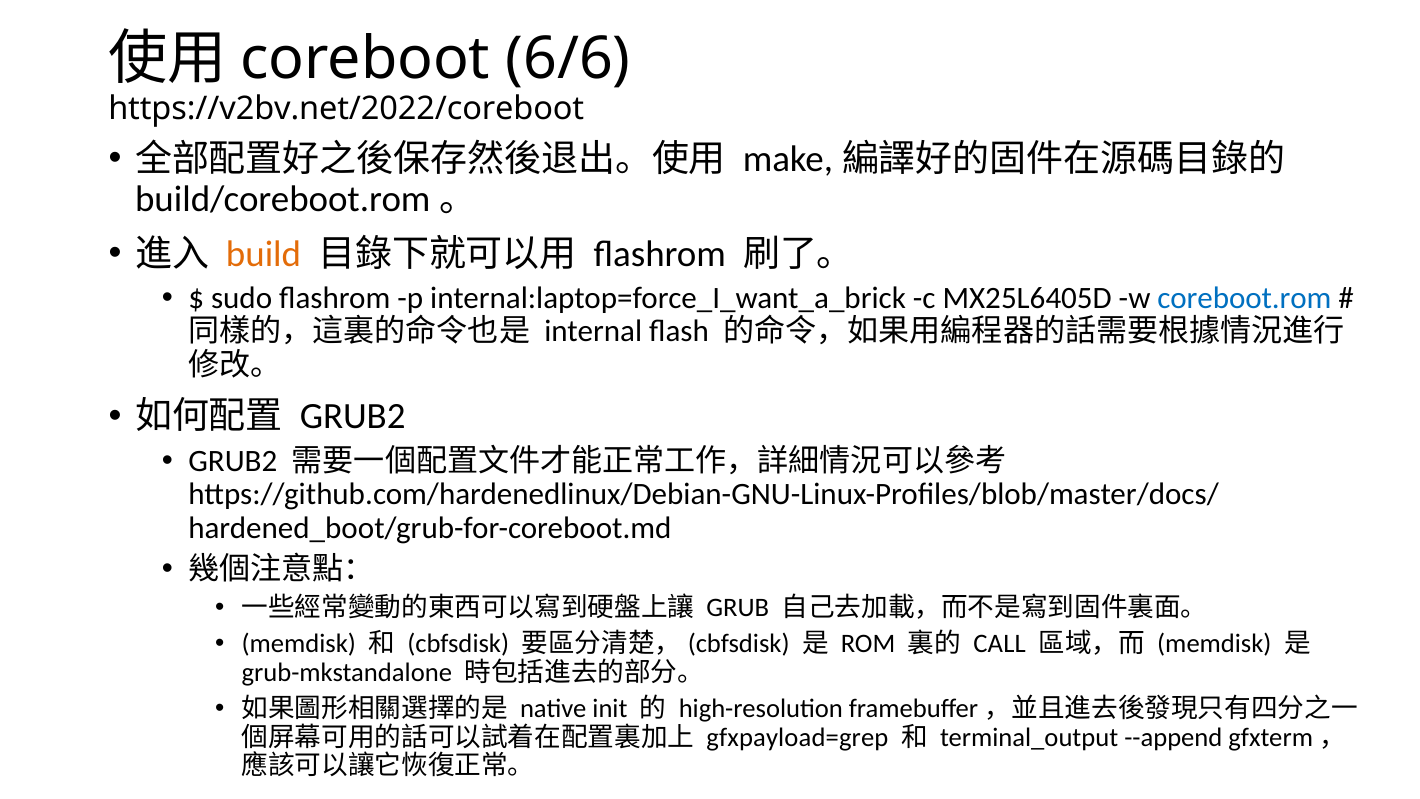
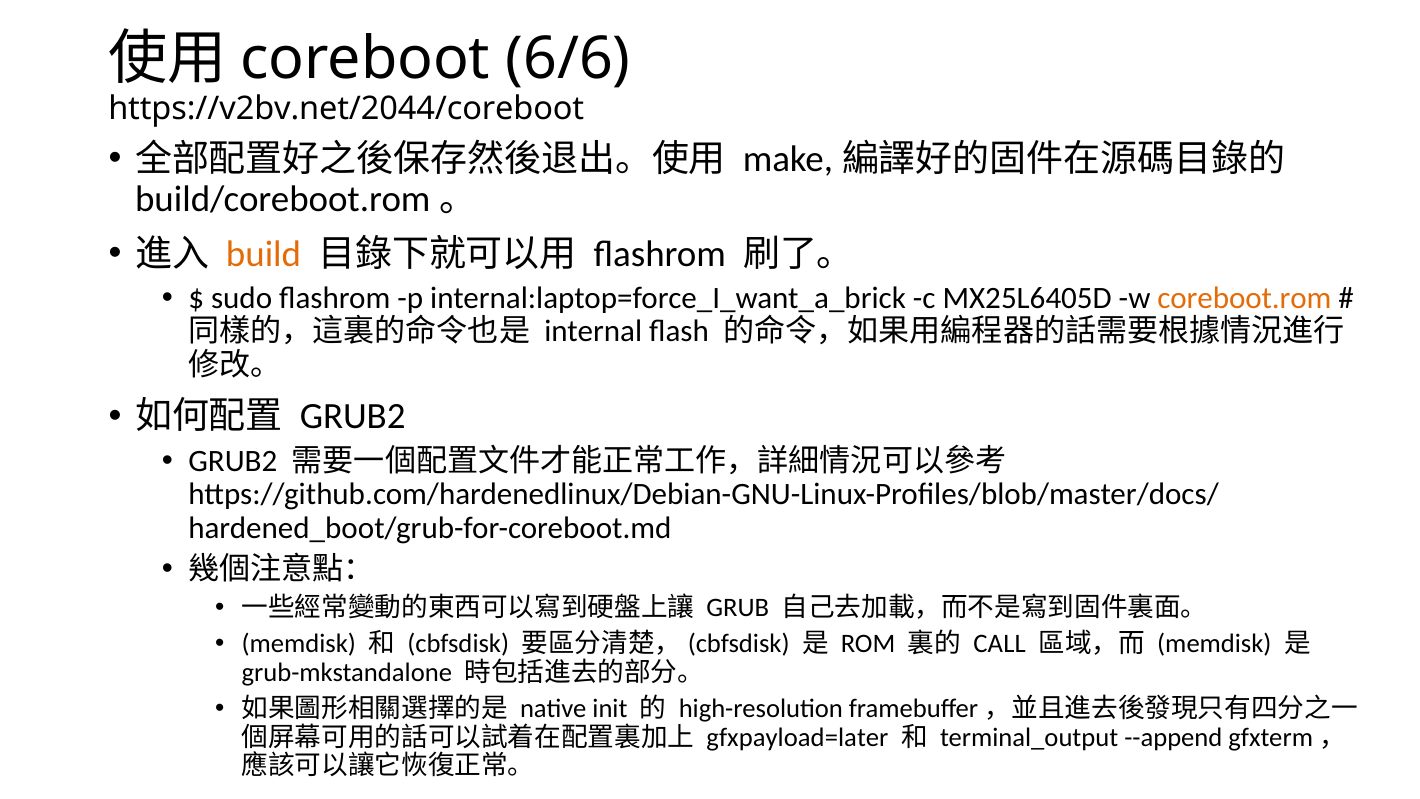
https://v2bv.net/2022/coreboot: https://v2bv.net/2022/coreboot -> https://v2bv.net/2044/coreboot
coreboot.rom colour: blue -> orange
gfxpayload=grep: gfxpayload=grep -> gfxpayload=later
